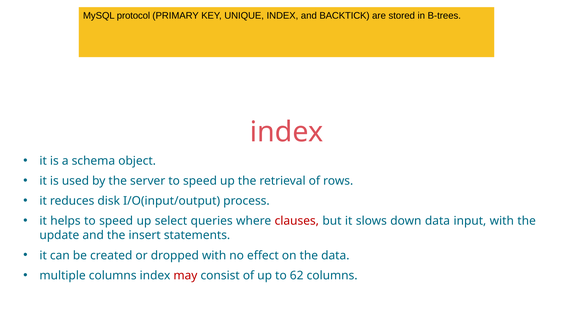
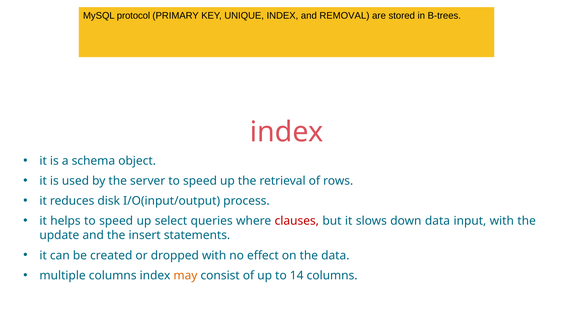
BACKTICK: BACKTICK -> REMOVAL
may colour: red -> orange
62: 62 -> 14
